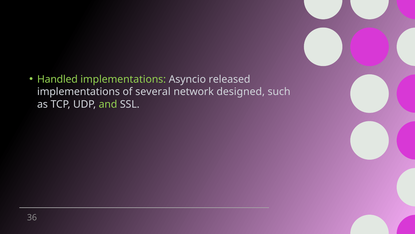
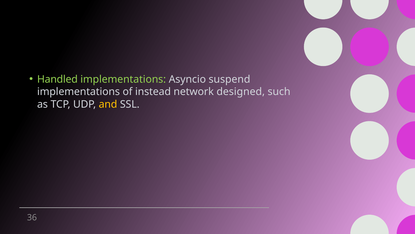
released: released -> suspend
several: several -> instead
and colour: light green -> yellow
